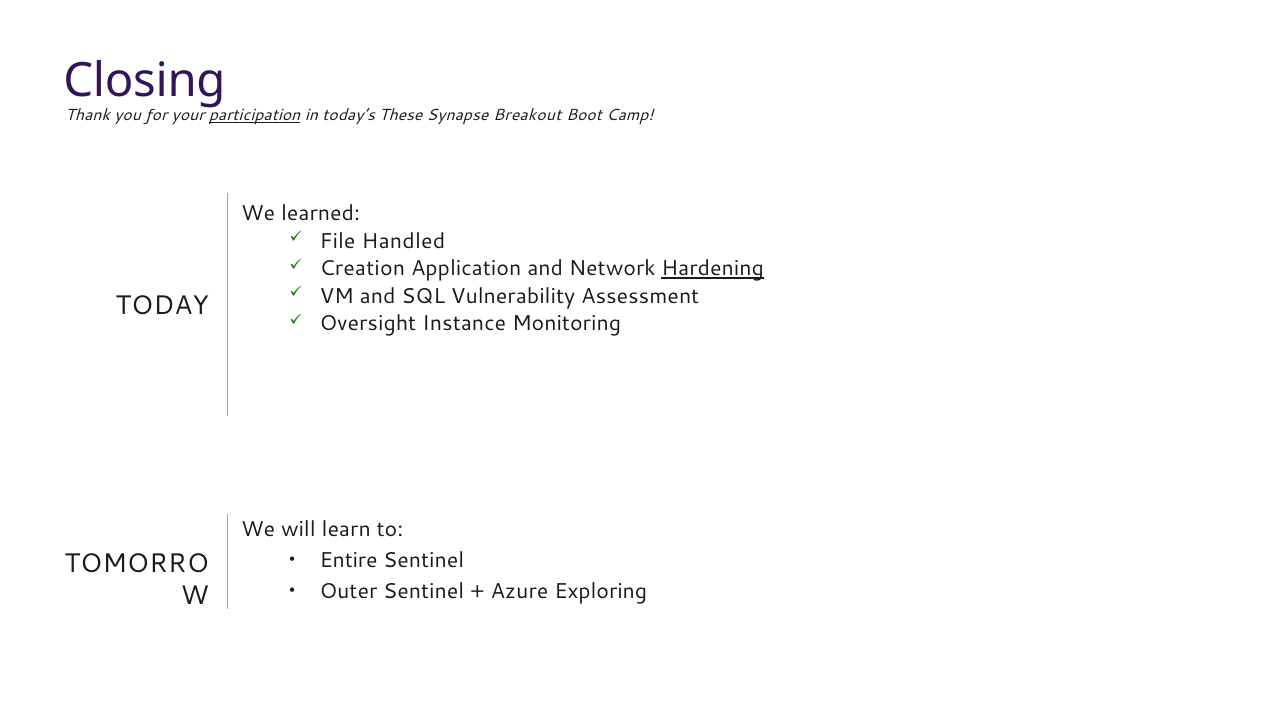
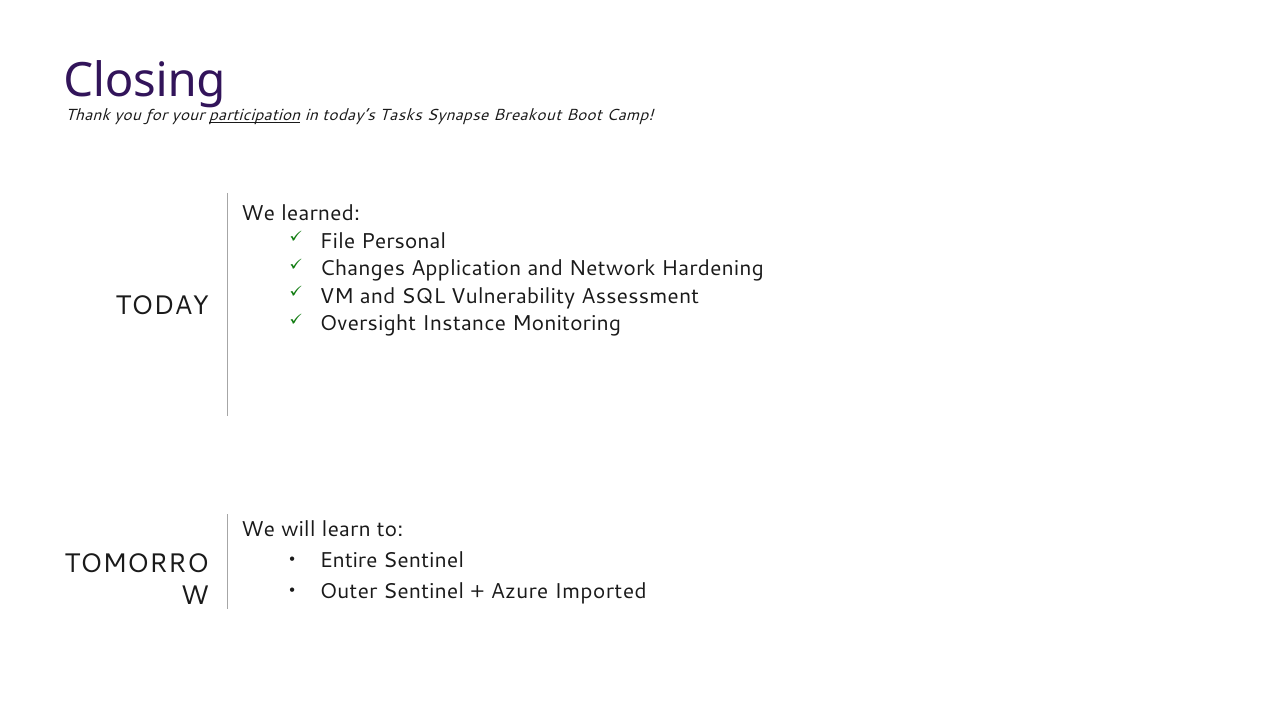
These: These -> Tasks
Handled: Handled -> Personal
Creation: Creation -> Changes
Hardening underline: present -> none
Exploring: Exploring -> Imported
